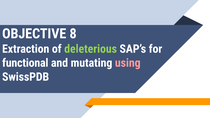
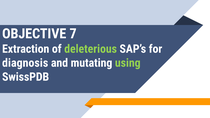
8: 8 -> 7
functional: functional -> diagnosis
using colour: pink -> light green
